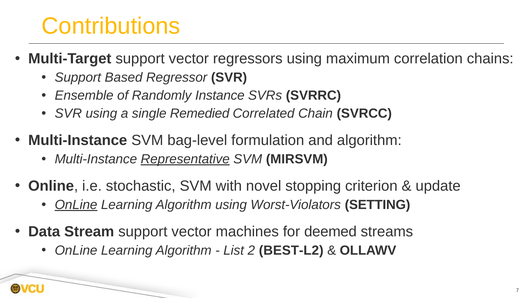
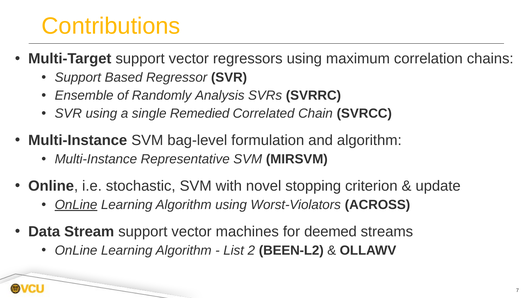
Instance: Instance -> Analysis
Representative underline: present -> none
SETTING: SETTING -> ACROSS
BEST-L2: BEST-L2 -> BEEN-L2
